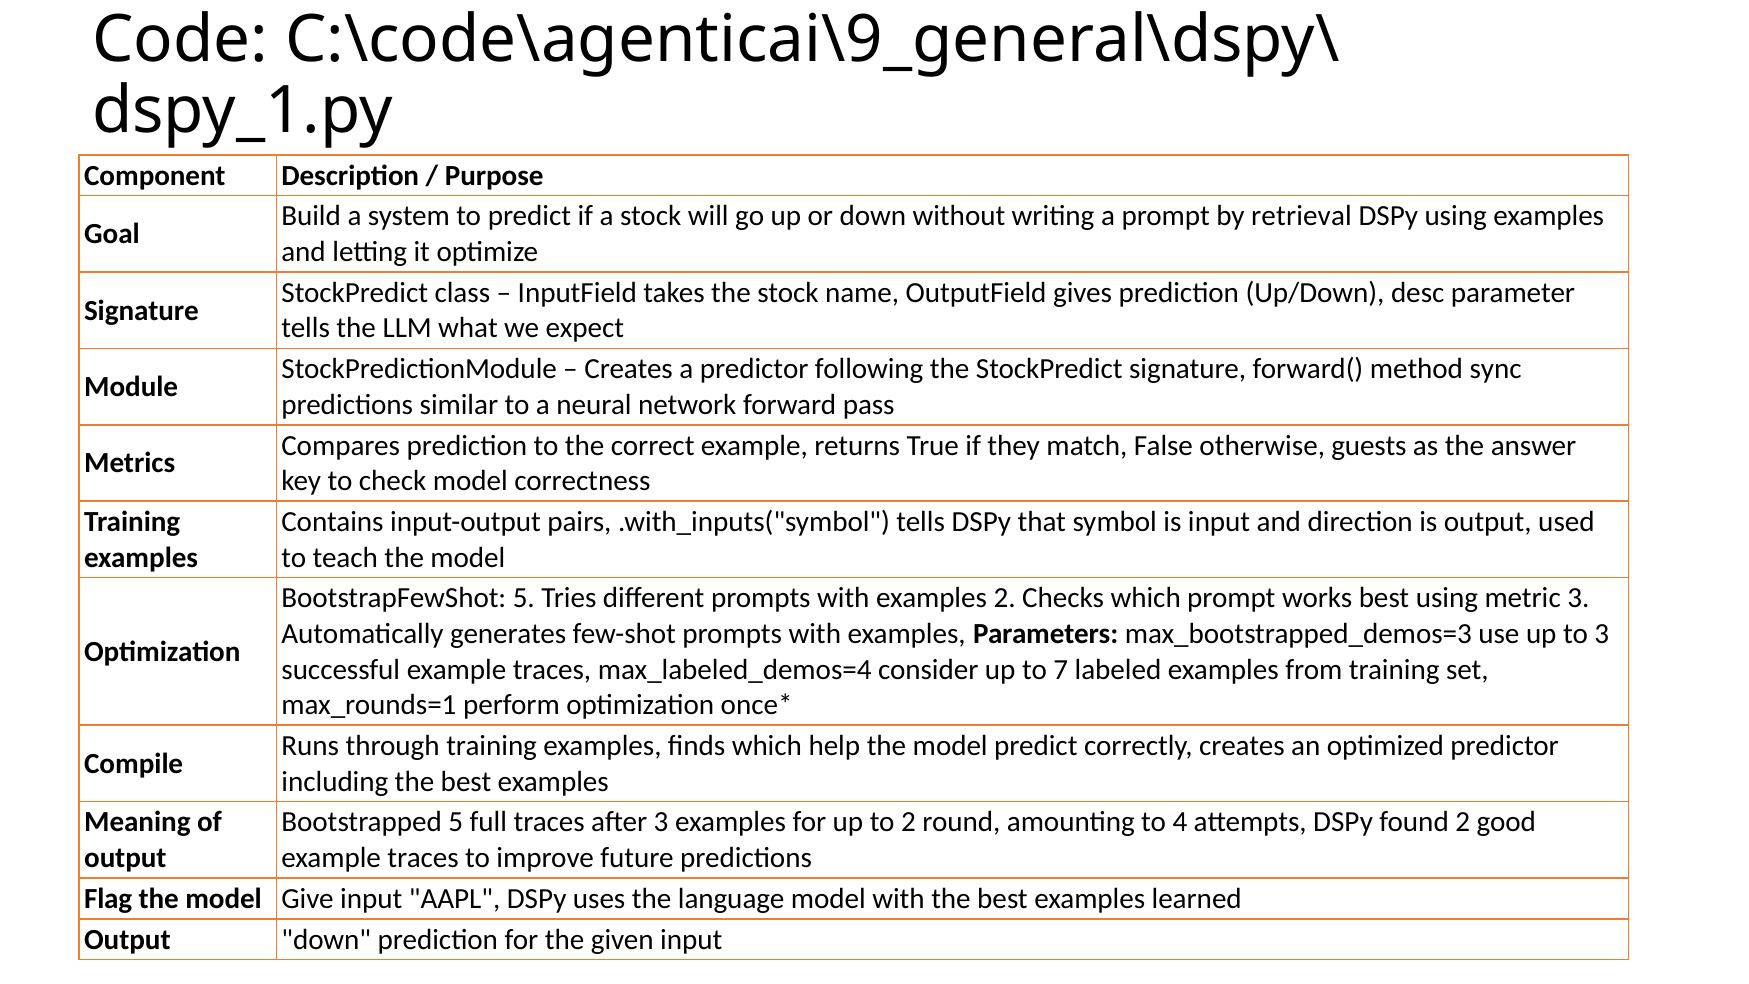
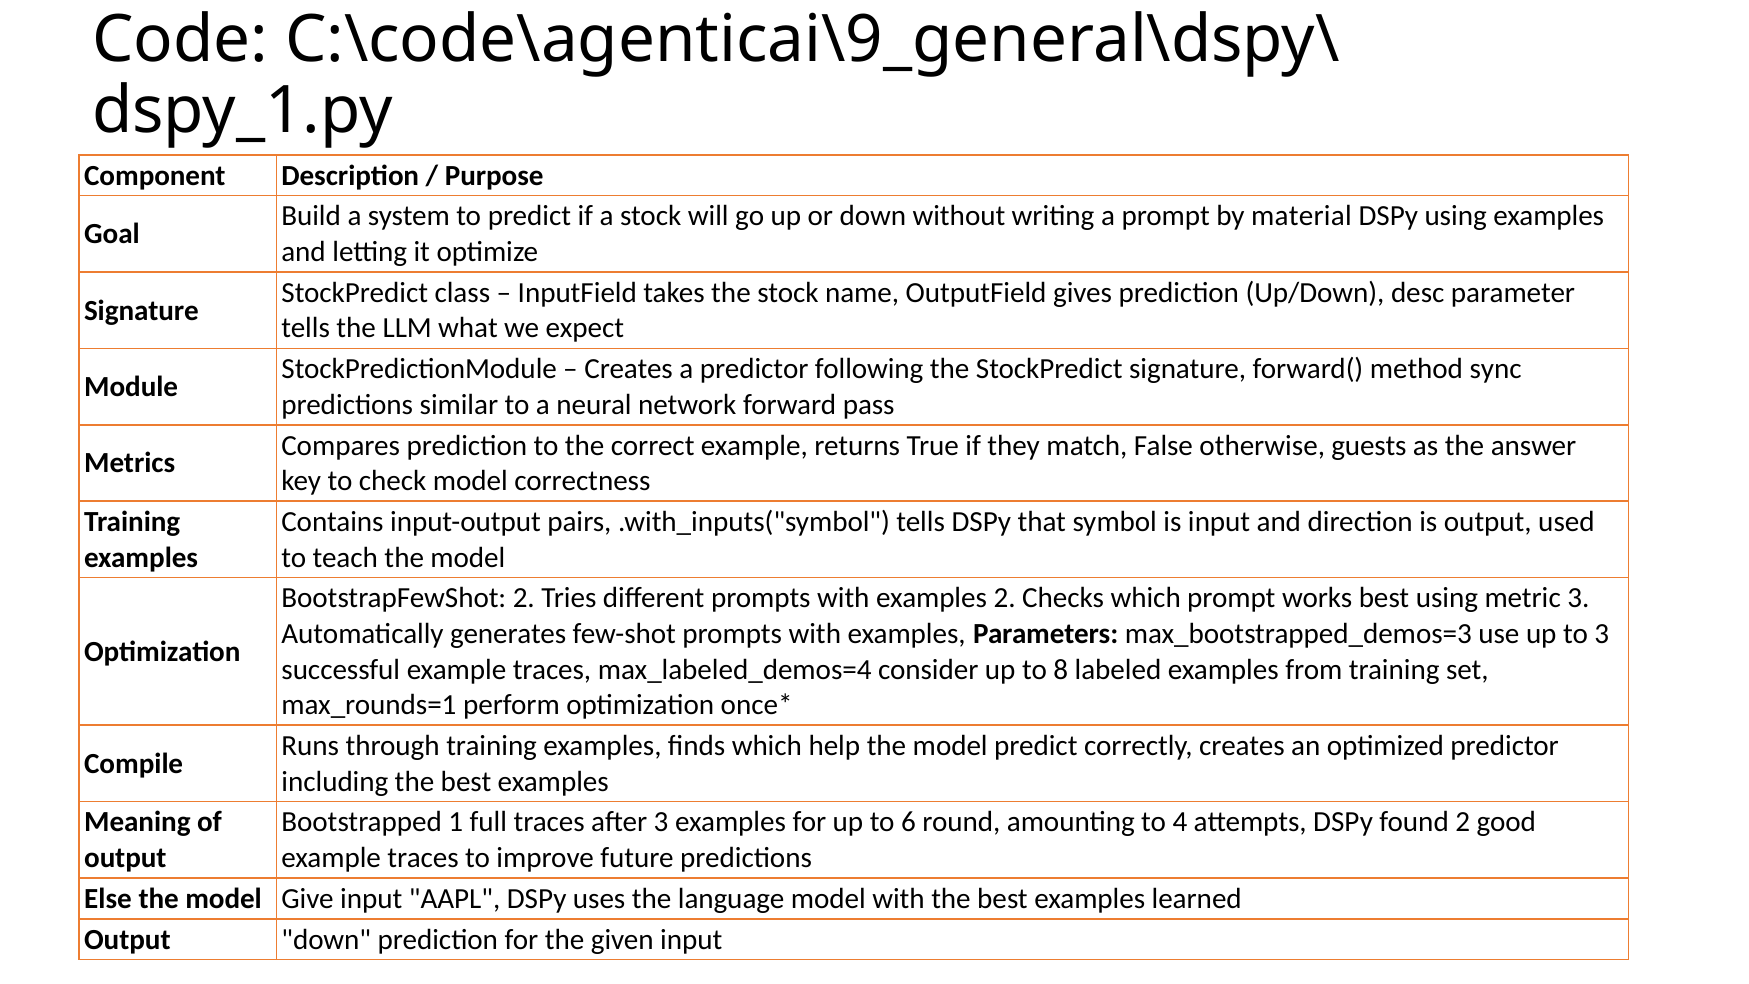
retrieval: retrieval -> material
BootstrapFewShot 5: 5 -> 2
7: 7 -> 8
Bootstrapped 5: 5 -> 1
to 2: 2 -> 6
Flag: Flag -> Else
